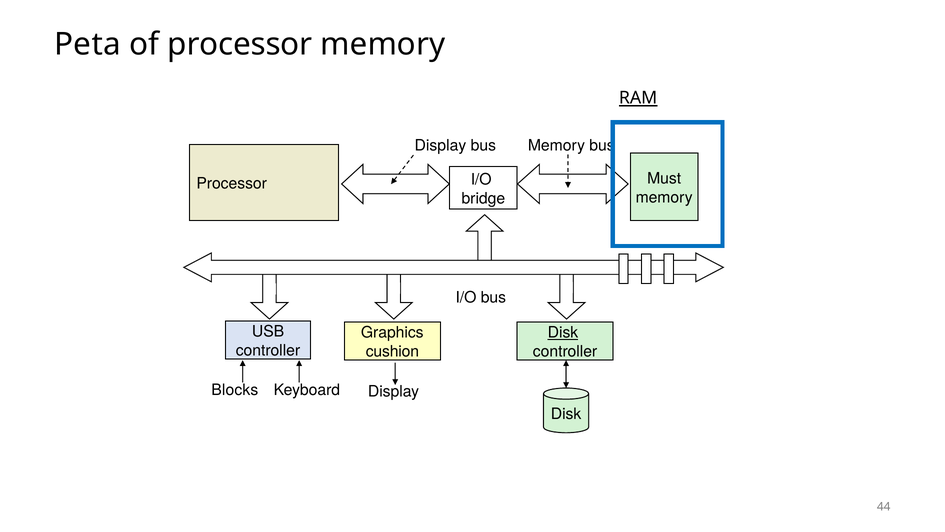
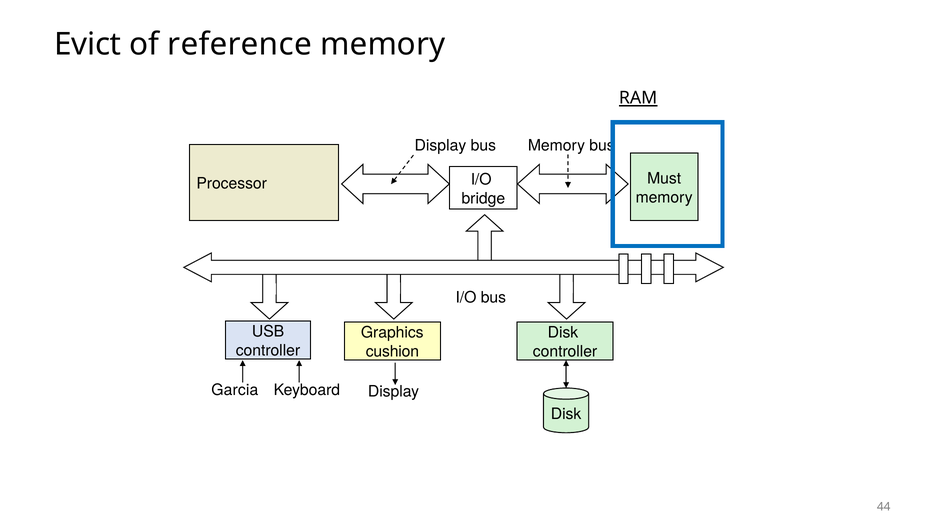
Peta: Peta -> Evict
of processor: processor -> reference
Disk at (563, 332) underline: present -> none
Blocks: Blocks -> Garcia
